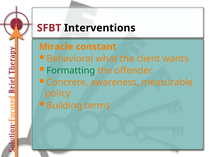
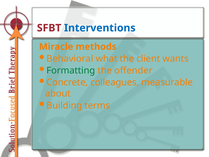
Interventions colour: black -> blue
constant: constant -> methods
awareness: awareness -> colleagues
policy: policy -> about
